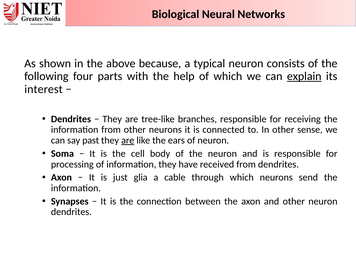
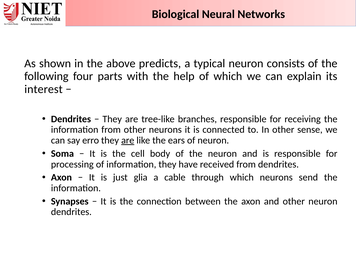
because: because -> predicts
explain underline: present -> none
past: past -> erro
